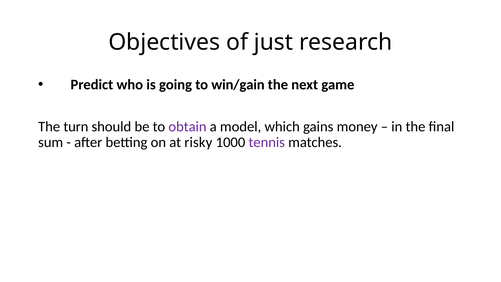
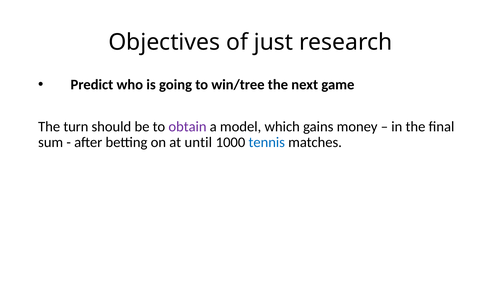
win/gain: win/gain -> win/tree
risky: risky -> until
tennis colour: purple -> blue
